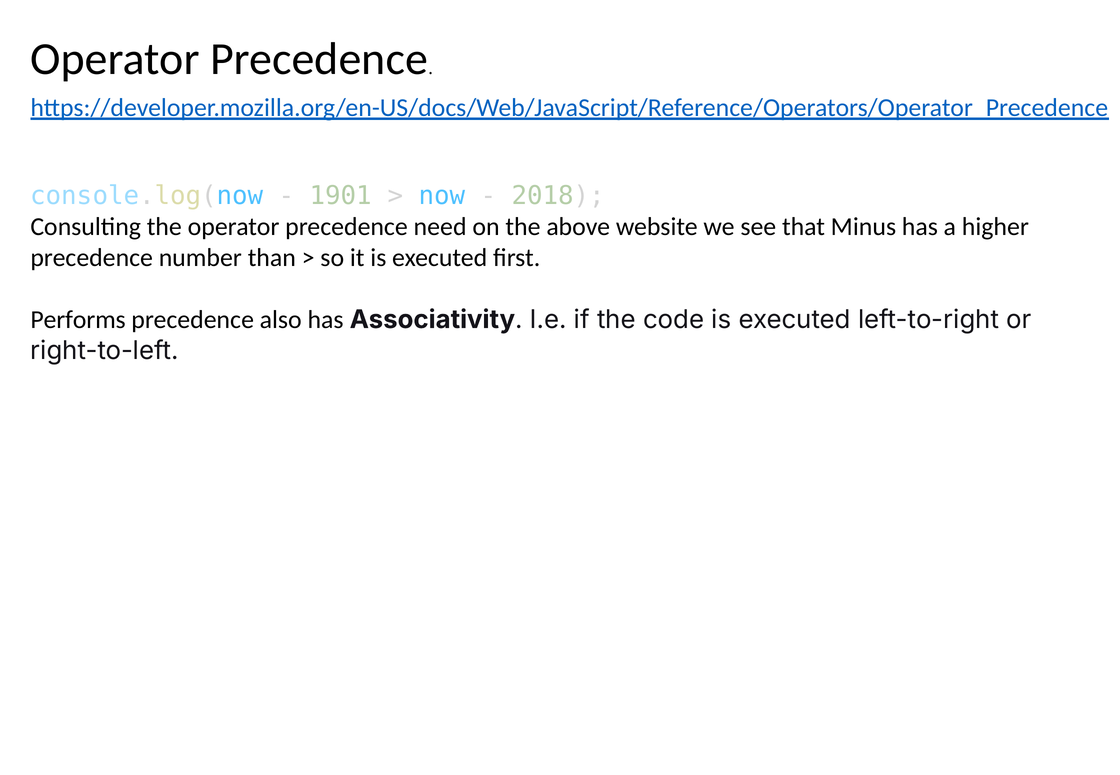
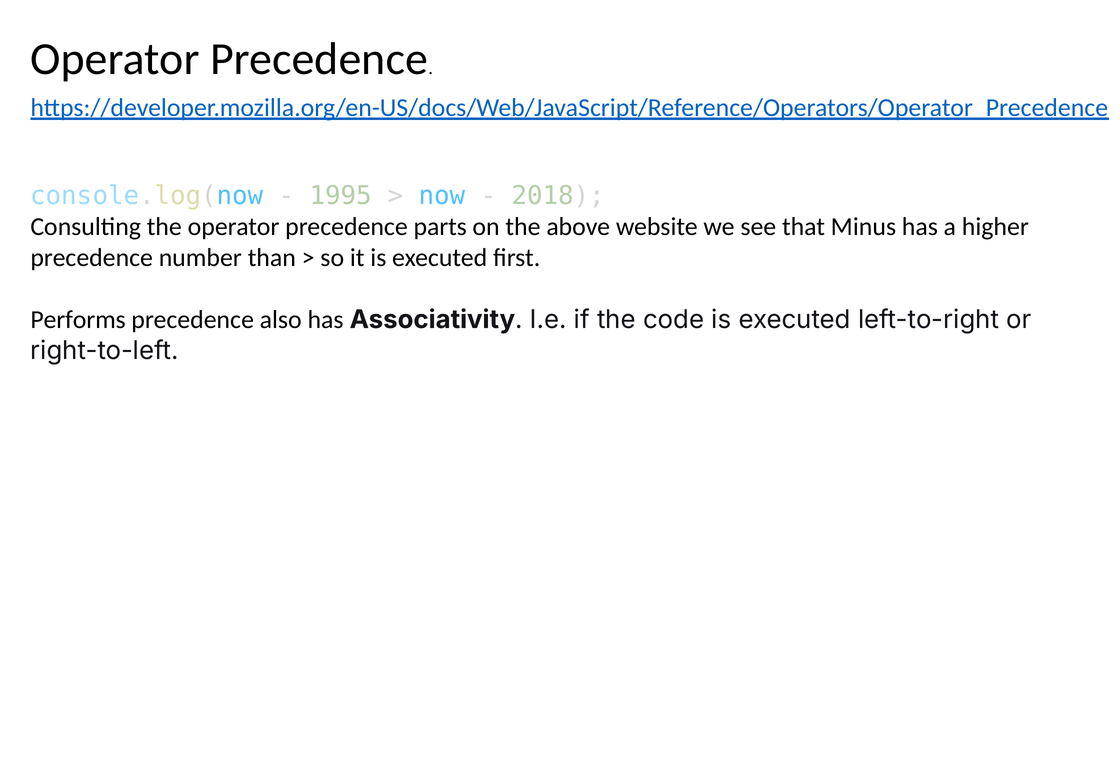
1901: 1901 -> 1995
need: need -> parts
